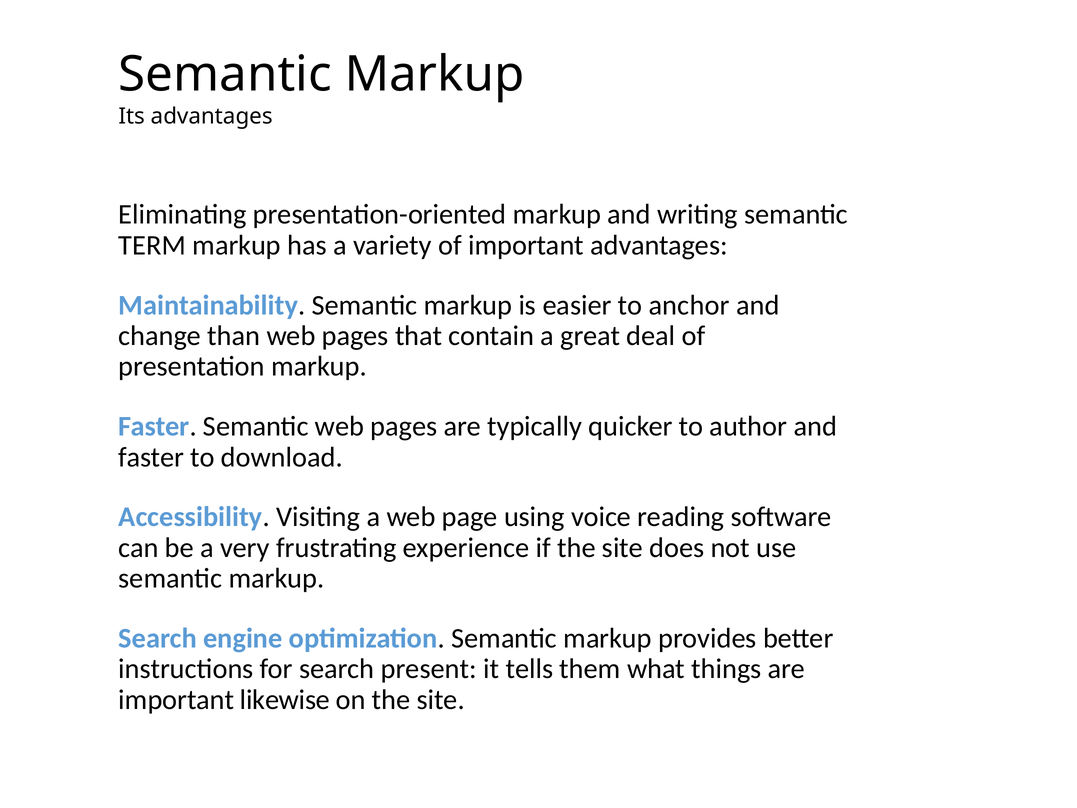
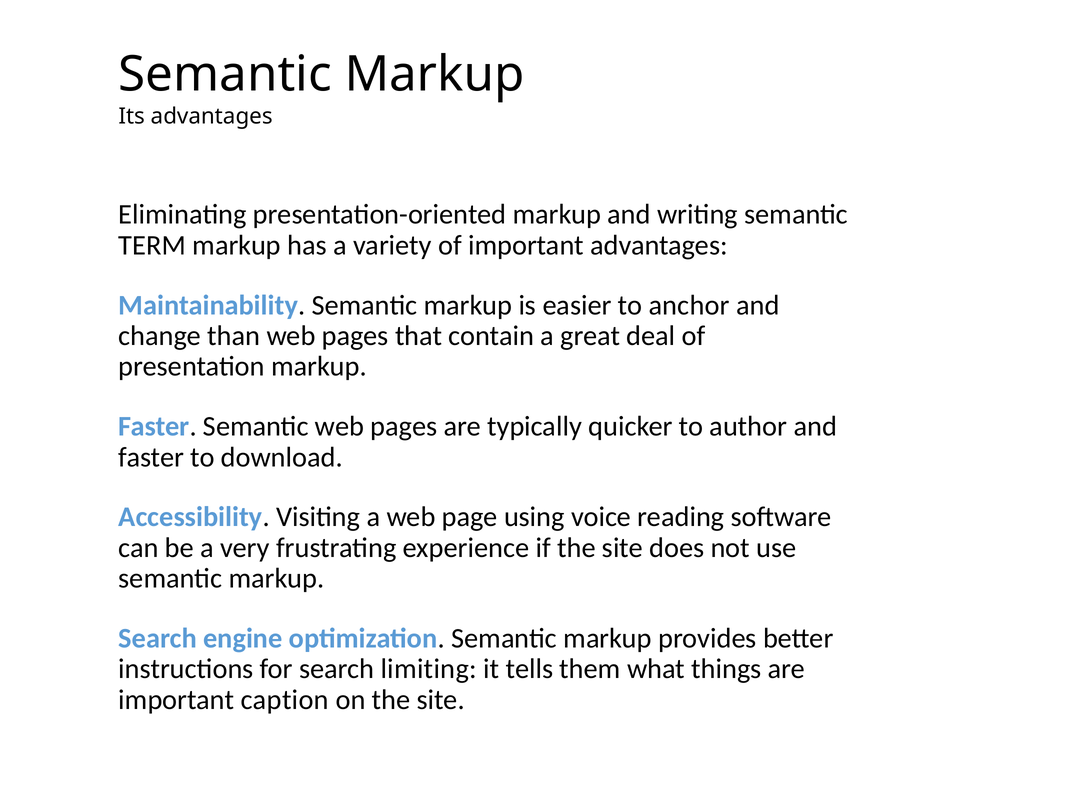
present: present -> limiting
likewise: likewise -> caption
